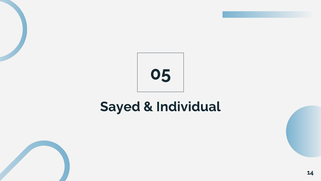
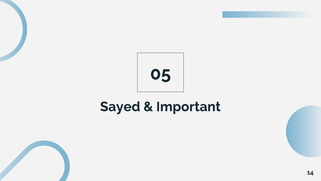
Individual: Individual -> Important
